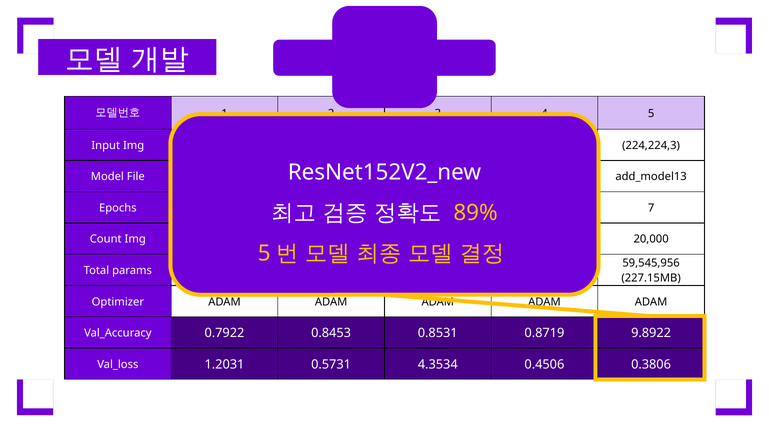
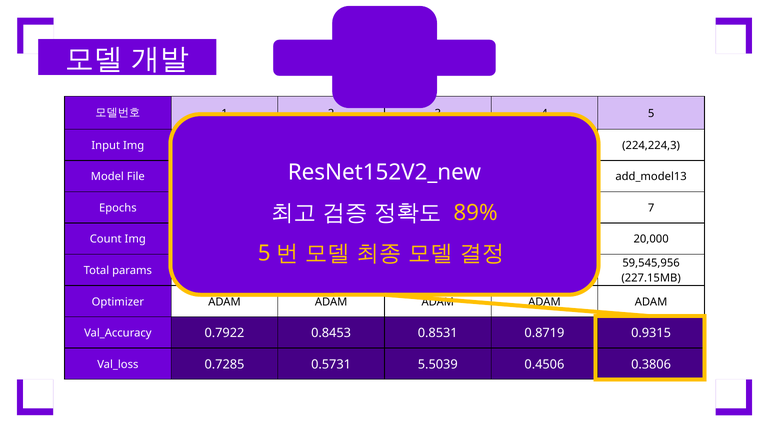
9.8922: 9.8922 -> 0.9315
1.2031: 1.2031 -> 0.7285
4.3534: 4.3534 -> 5.5039
